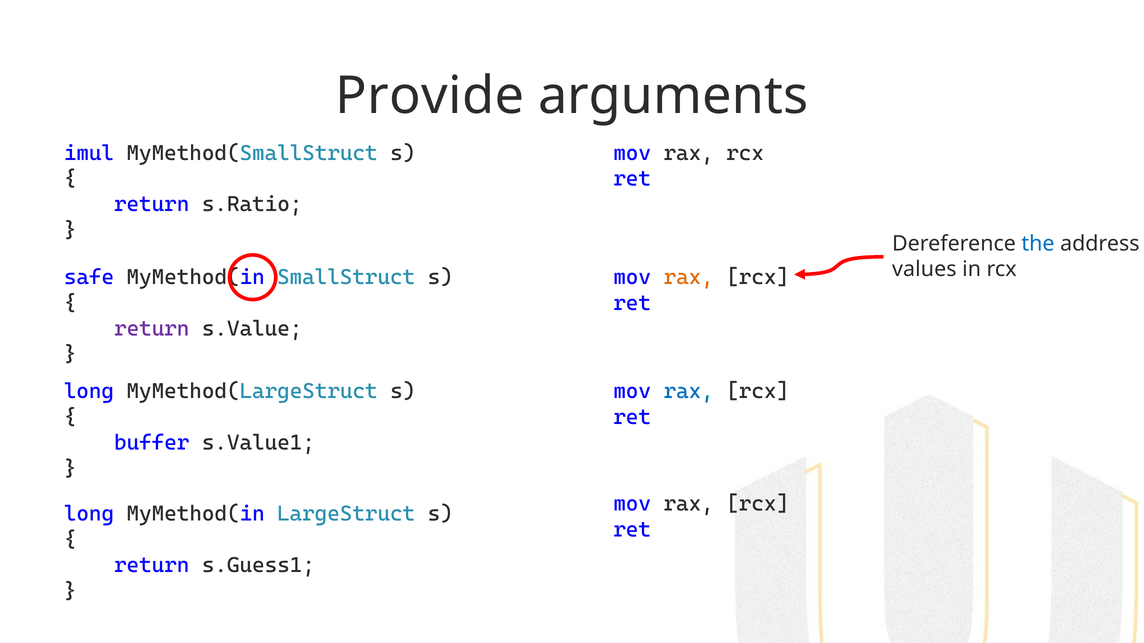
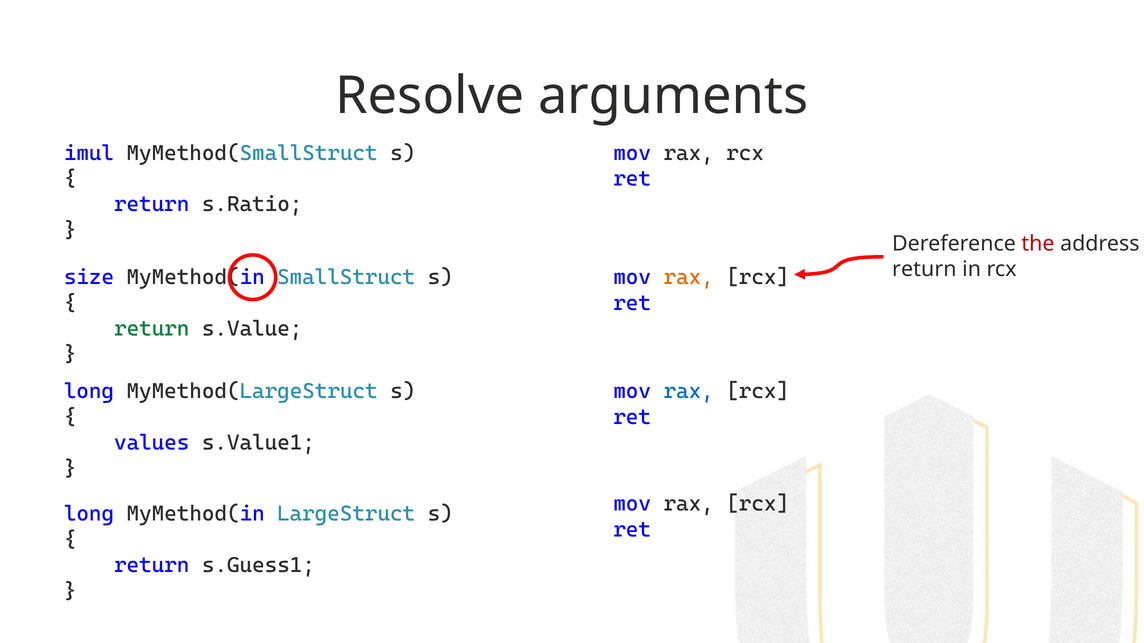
Provide: Provide -> Resolve
the colour: blue -> red
values at (924, 269): values -> return
safe: safe -> size
return at (152, 329) colour: purple -> green
buffer: buffer -> values
